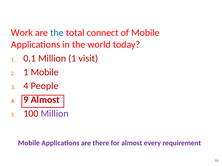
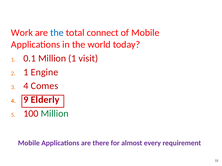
1 Mobile: Mobile -> Engine
People: People -> Comes
9 Almost: Almost -> Elderly
Million at (55, 114) colour: purple -> green
